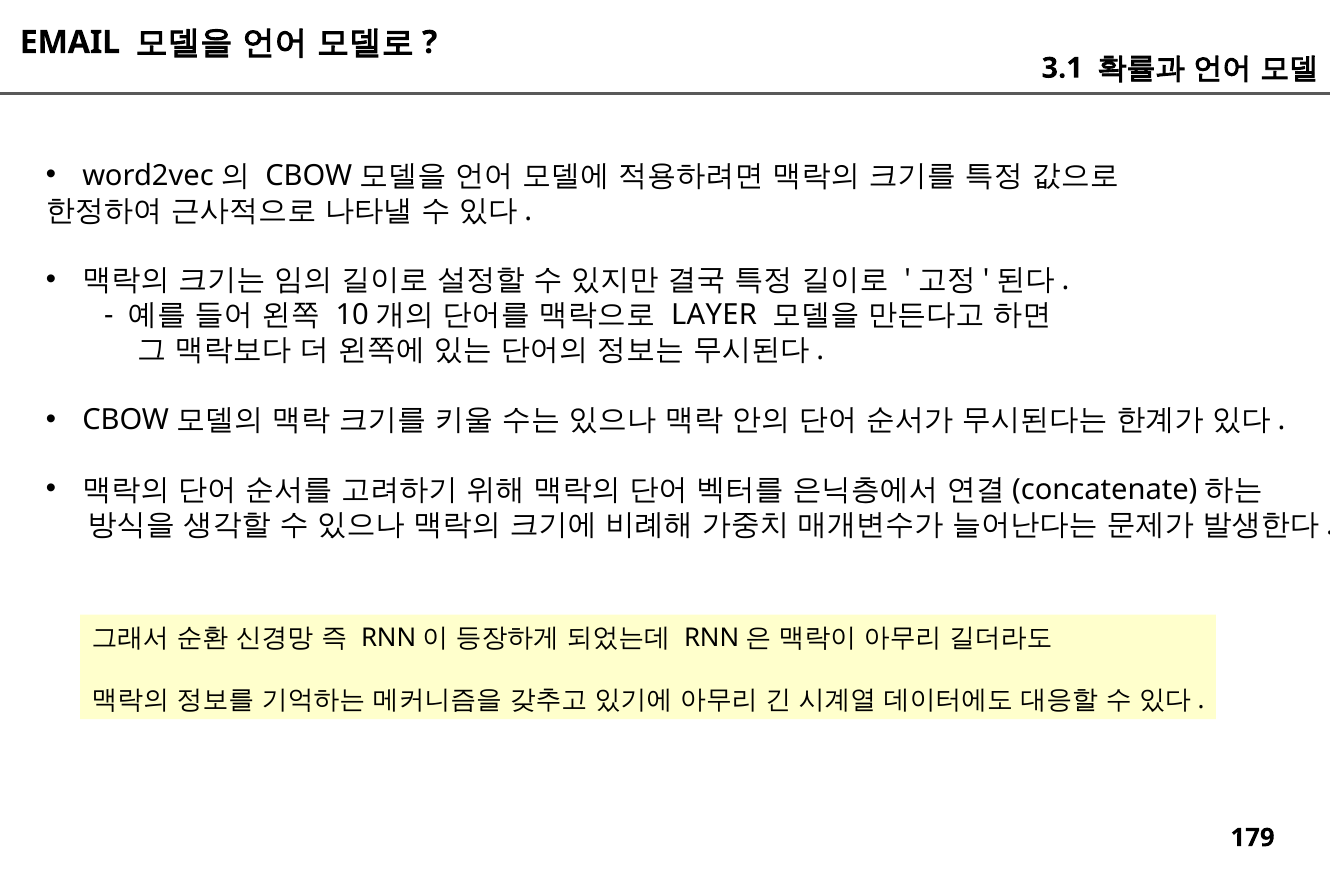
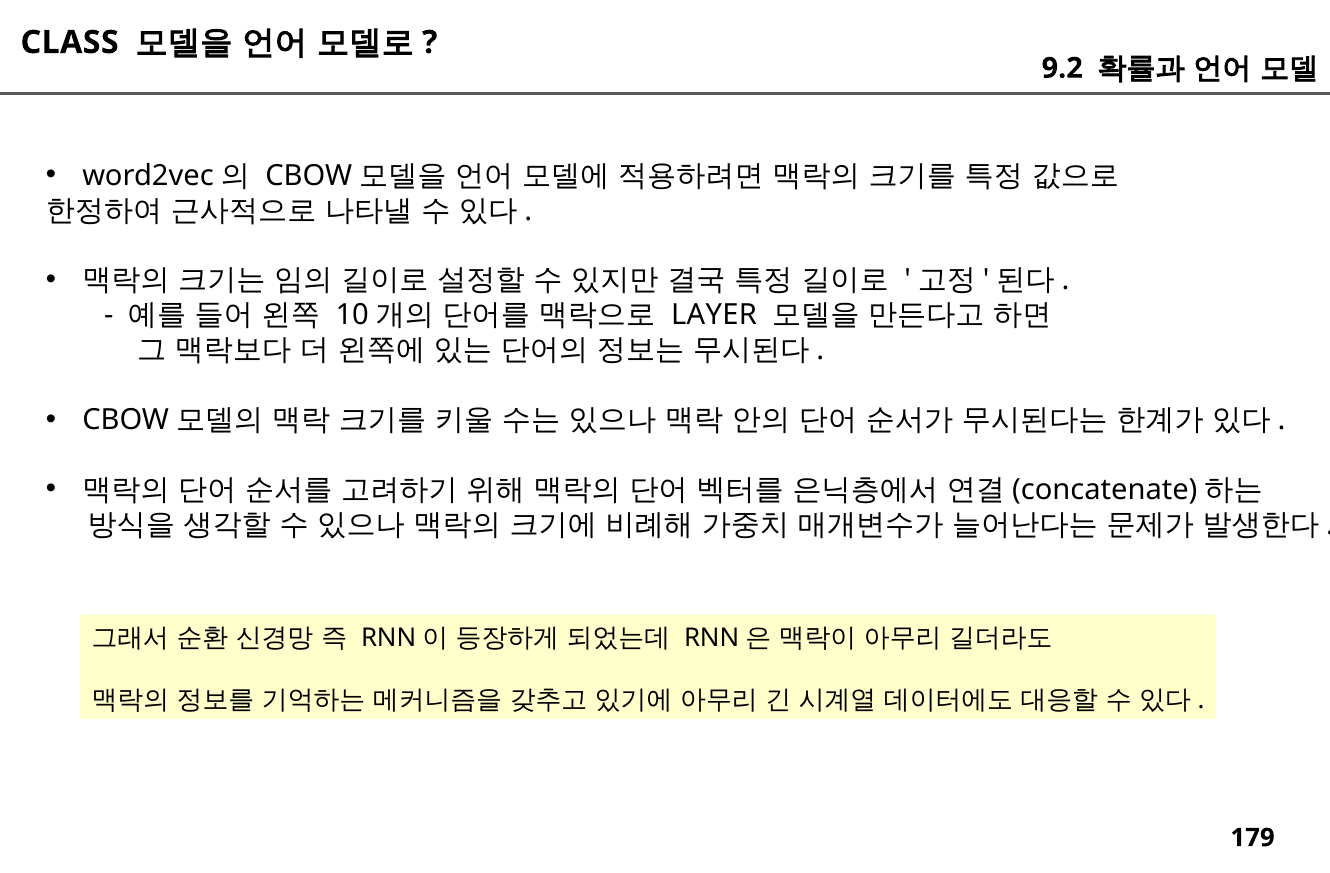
EMAIL: EMAIL -> CLASS
3.1: 3.1 -> 9.2
